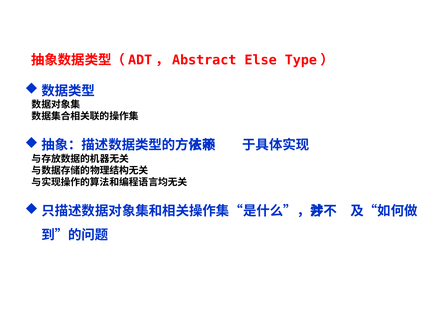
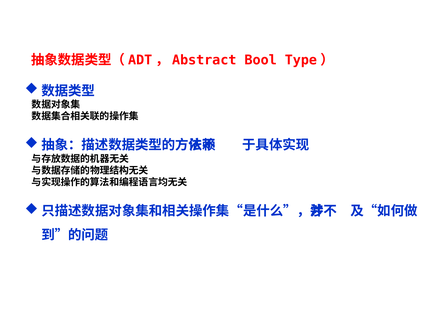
Else: Else -> Bool
